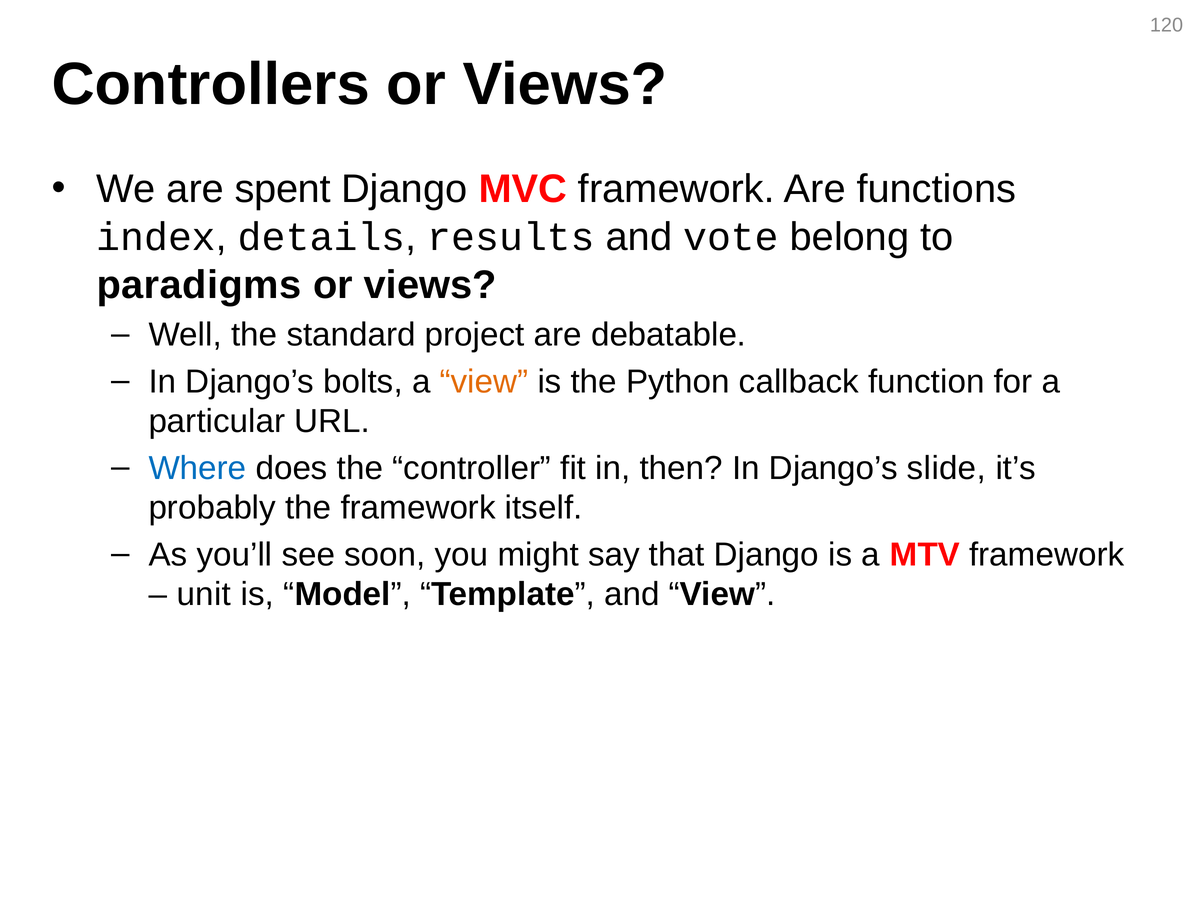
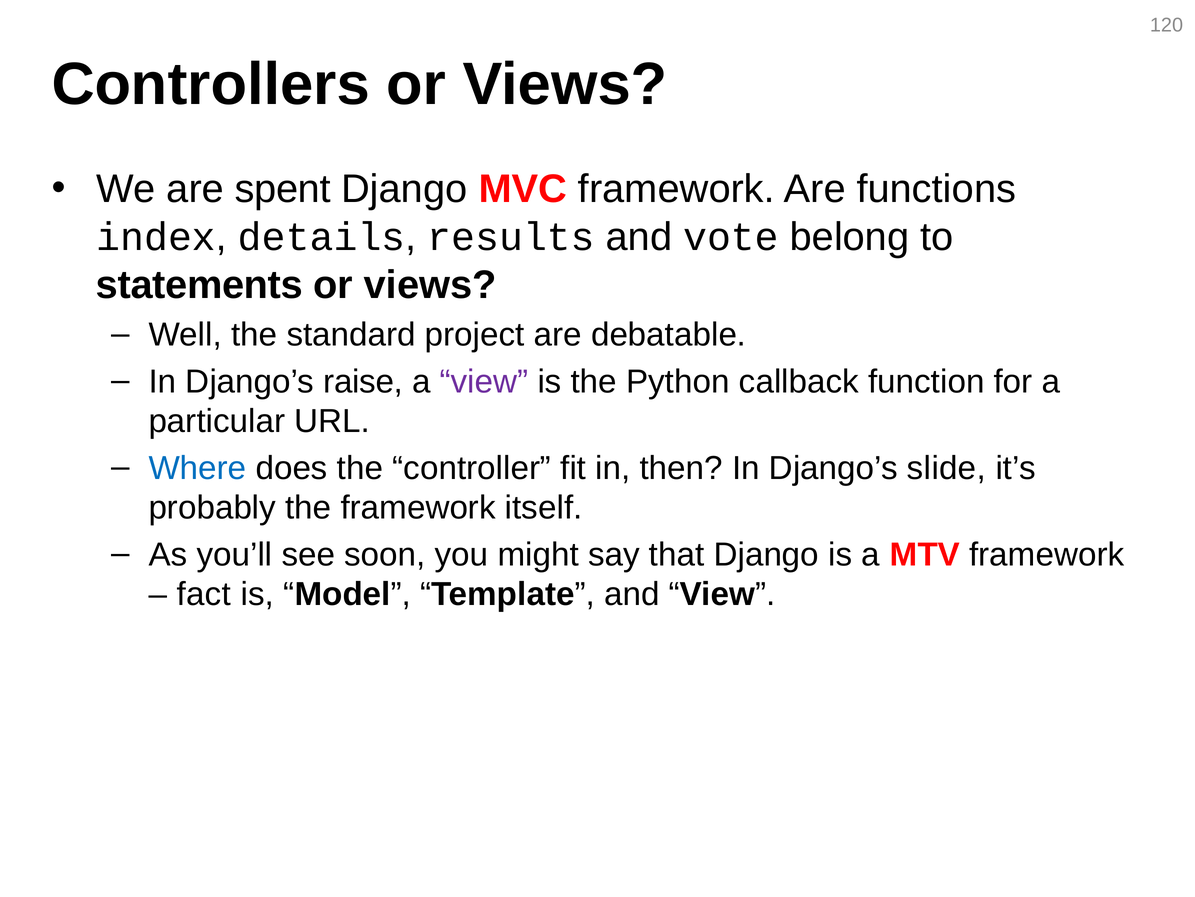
paradigms: paradigms -> statements
bolts: bolts -> raise
view at (484, 381) colour: orange -> purple
unit: unit -> fact
